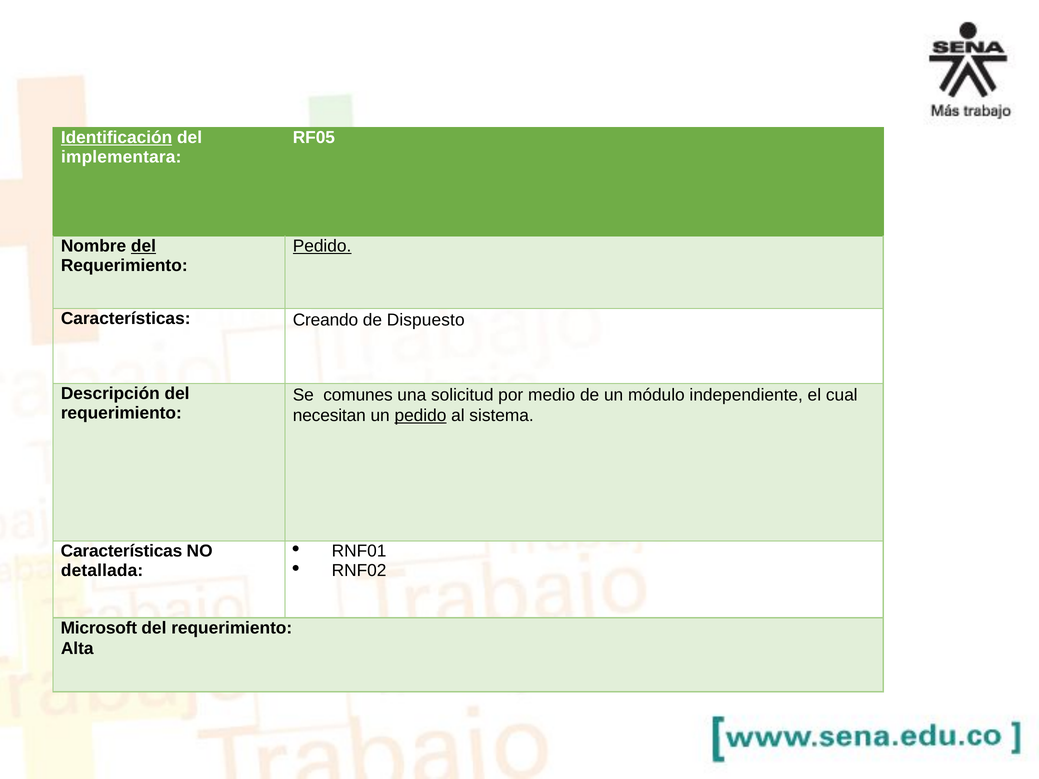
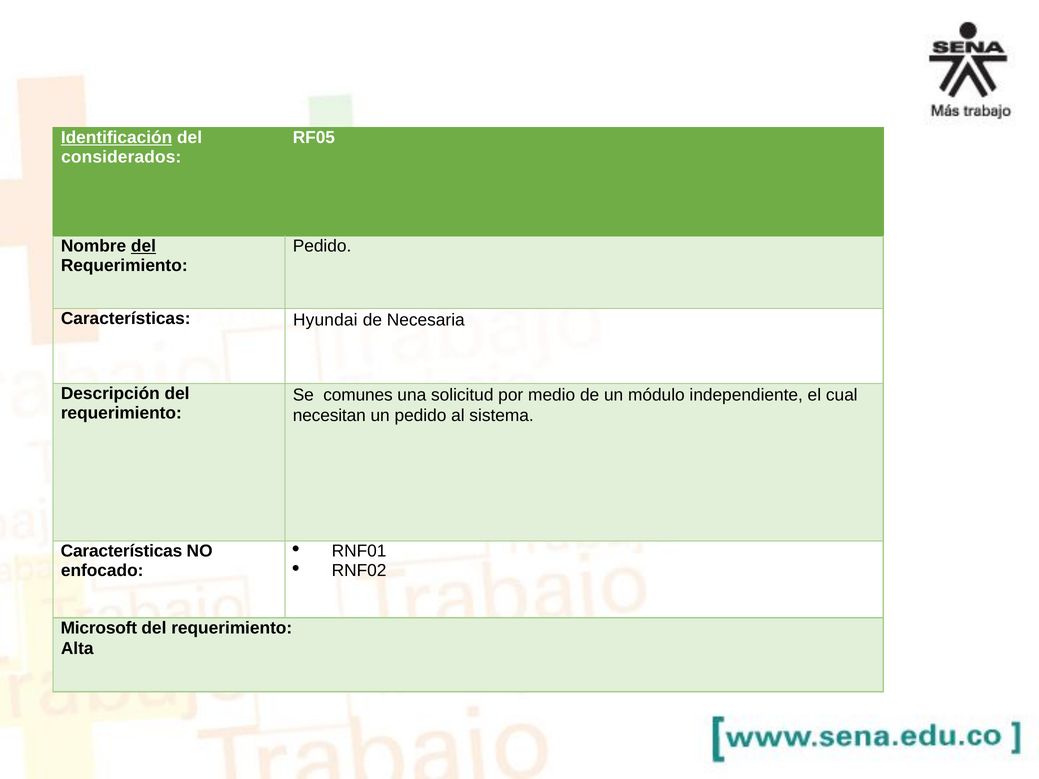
implementara: implementara -> considerados
Pedido at (322, 246) underline: present -> none
Creando: Creando -> Hyundai
Dispuesto: Dispuesto -> Necesaria
pedido at (420, 416) underline: present -> none
detallada: detallada -> enfocado
